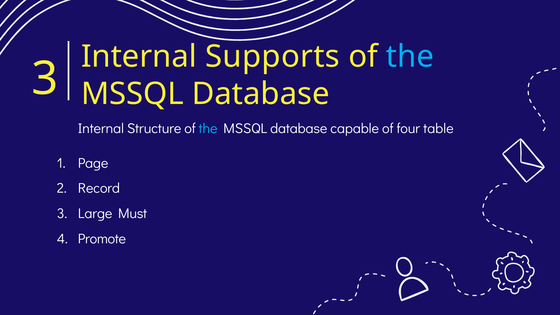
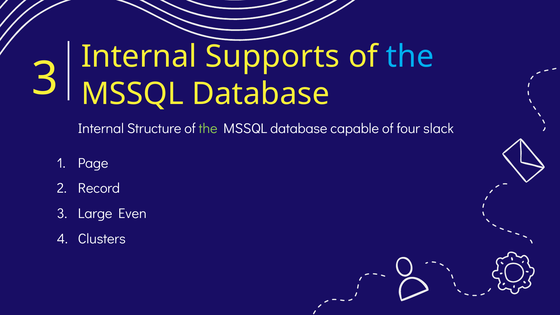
the at (208, 129) colour: light blue -> light green
table: table -> slack
Must: Must -> Even
Promote: Promote -> Clusters
